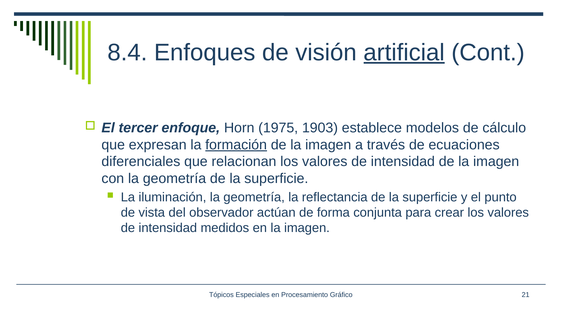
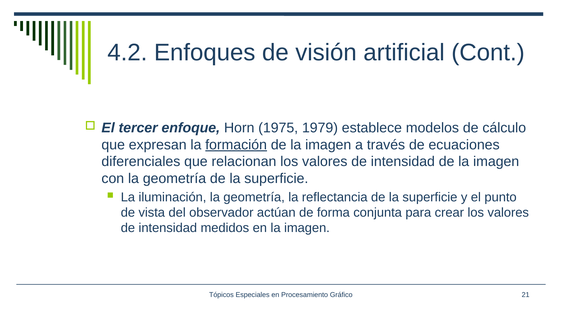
8.4: 8.4 -> 4.2
artificial underline: present -> none
1903: 1903 -> 1979
